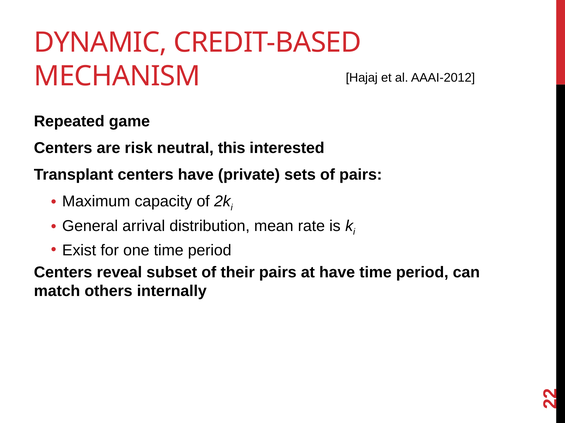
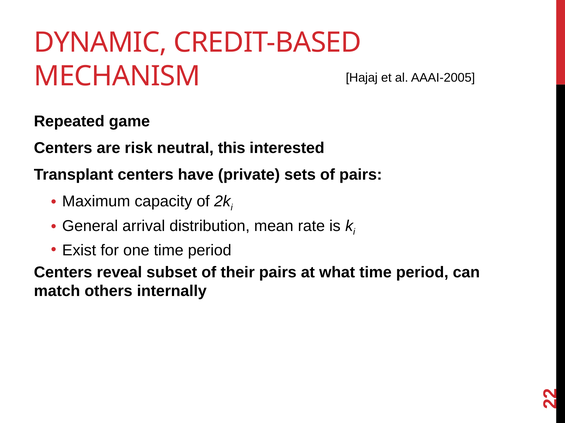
AAAI-2012: AAAI-2012 -> AAAI-2005
at have: have -> what
